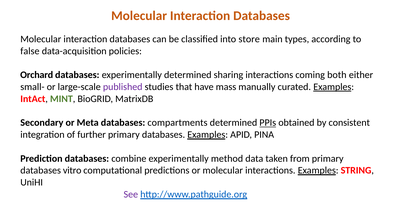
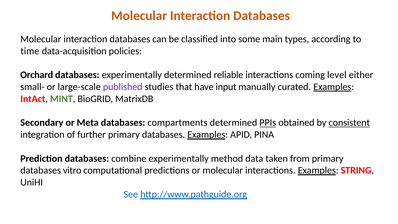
store: store -> some
false: false -> time
sharing: sharing -> reliable
both: both -> level
mass: mass -> input
consistent underline: none -> present
See colour: purple -> blue
